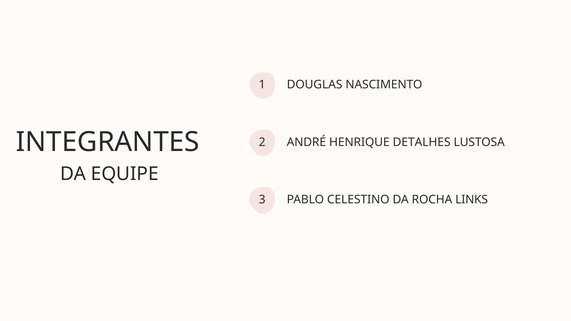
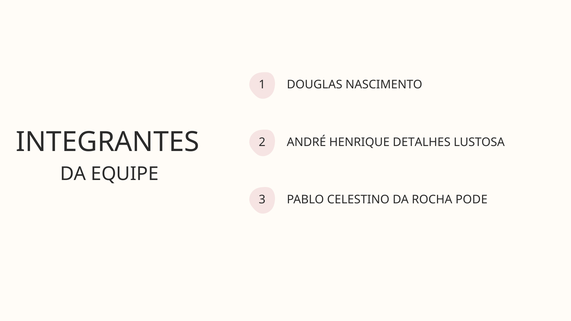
LINKS: LINKS -> PODE
